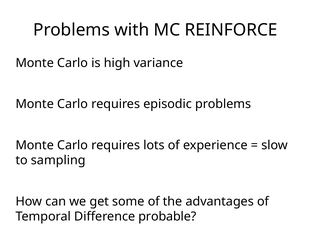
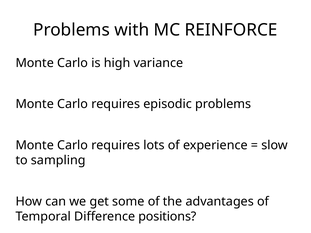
probable: probable -> positions
